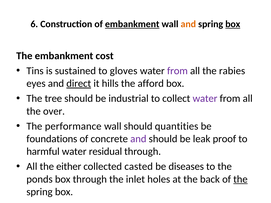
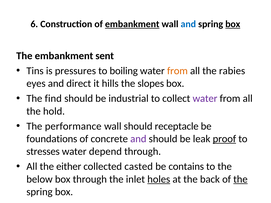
and at (188, 24) colour: orange -> blue
cost: cost -> sent
sustained: sustained -> pressures
gloves: gloves -> boiling
from at (177, 71) colour: purple -> orange
direct underline: present -> none
afford: afford -> slopes
tree: tree -> find
over: over -> hold
quantities: quantities -> receptacle
proof underline: none -> present
harmful: harmful -> stresses
residual: residual -> depend
diseases: diseases -> contains
ponds: ponds -> below
holes underline: none -> present
